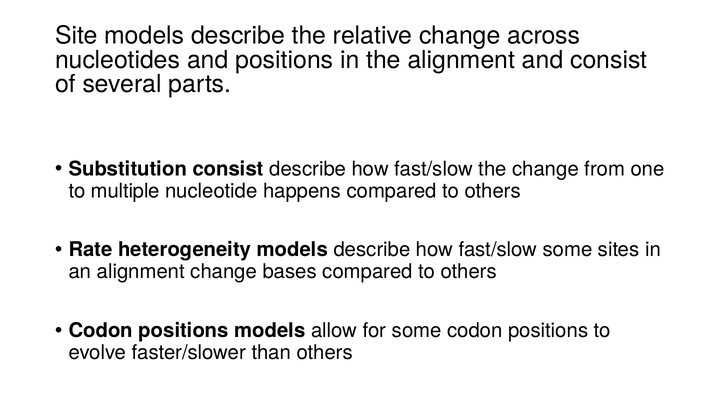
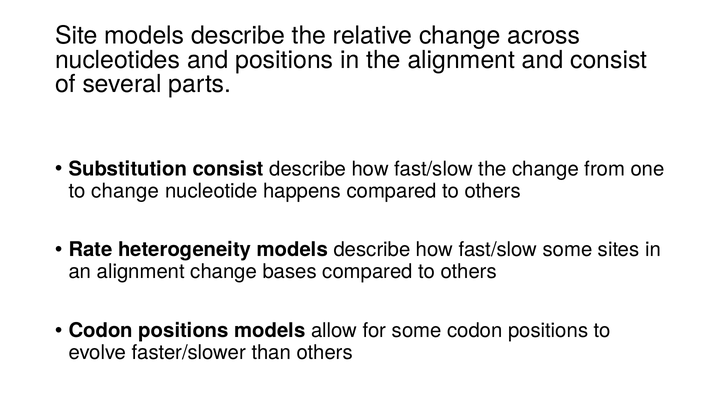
to multiple: multiple -> change
